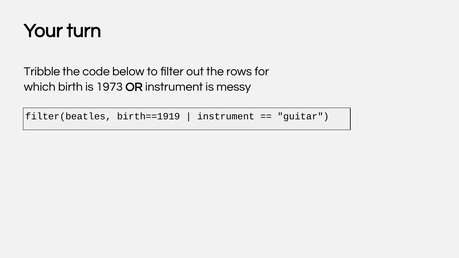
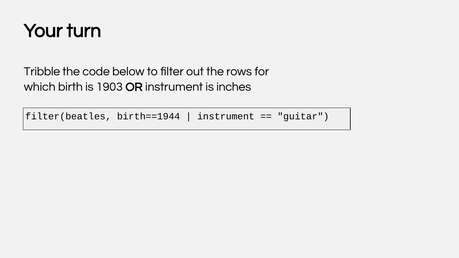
1973: 1973 -> 1903
messy: messy -> inches
birth==1919: birth==1919 -> birth==1944
